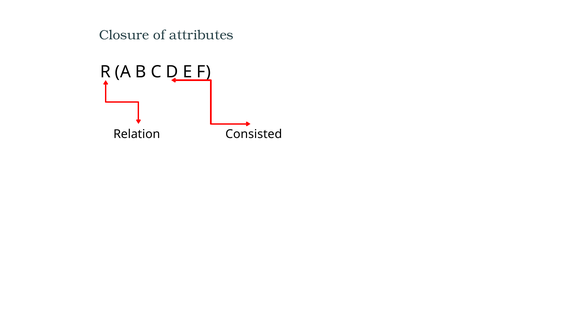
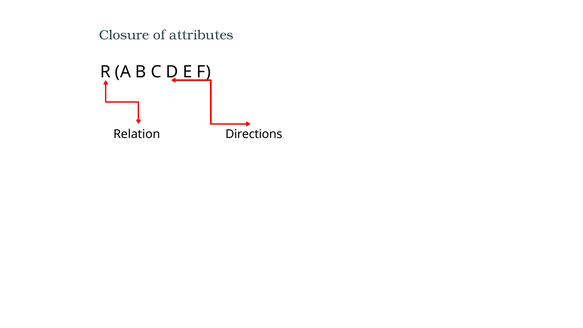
Consisted: Consisted -> Directions
